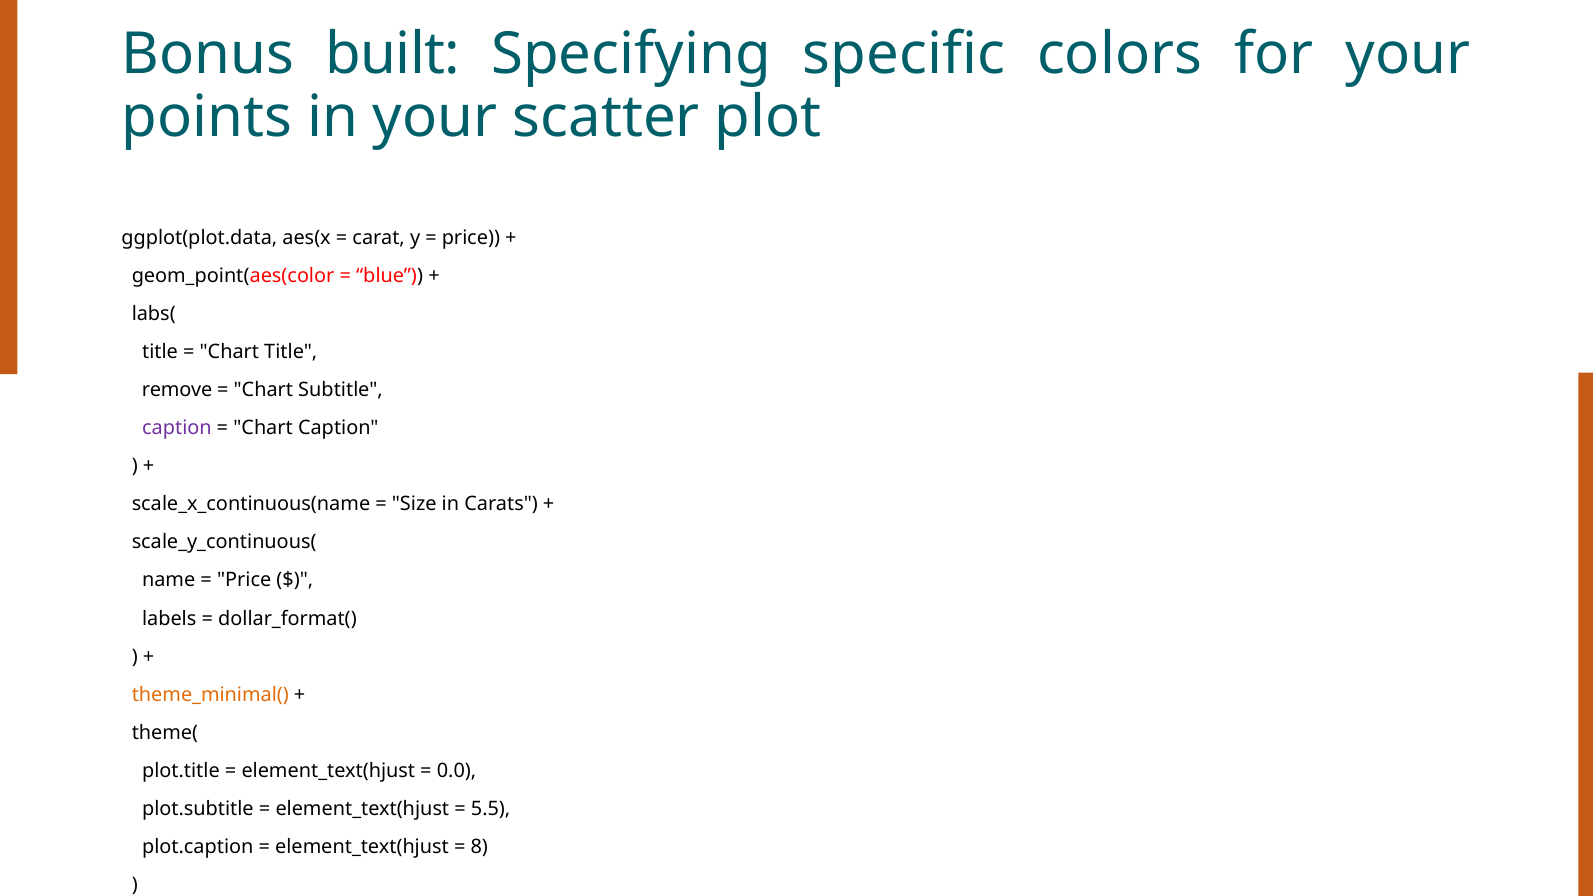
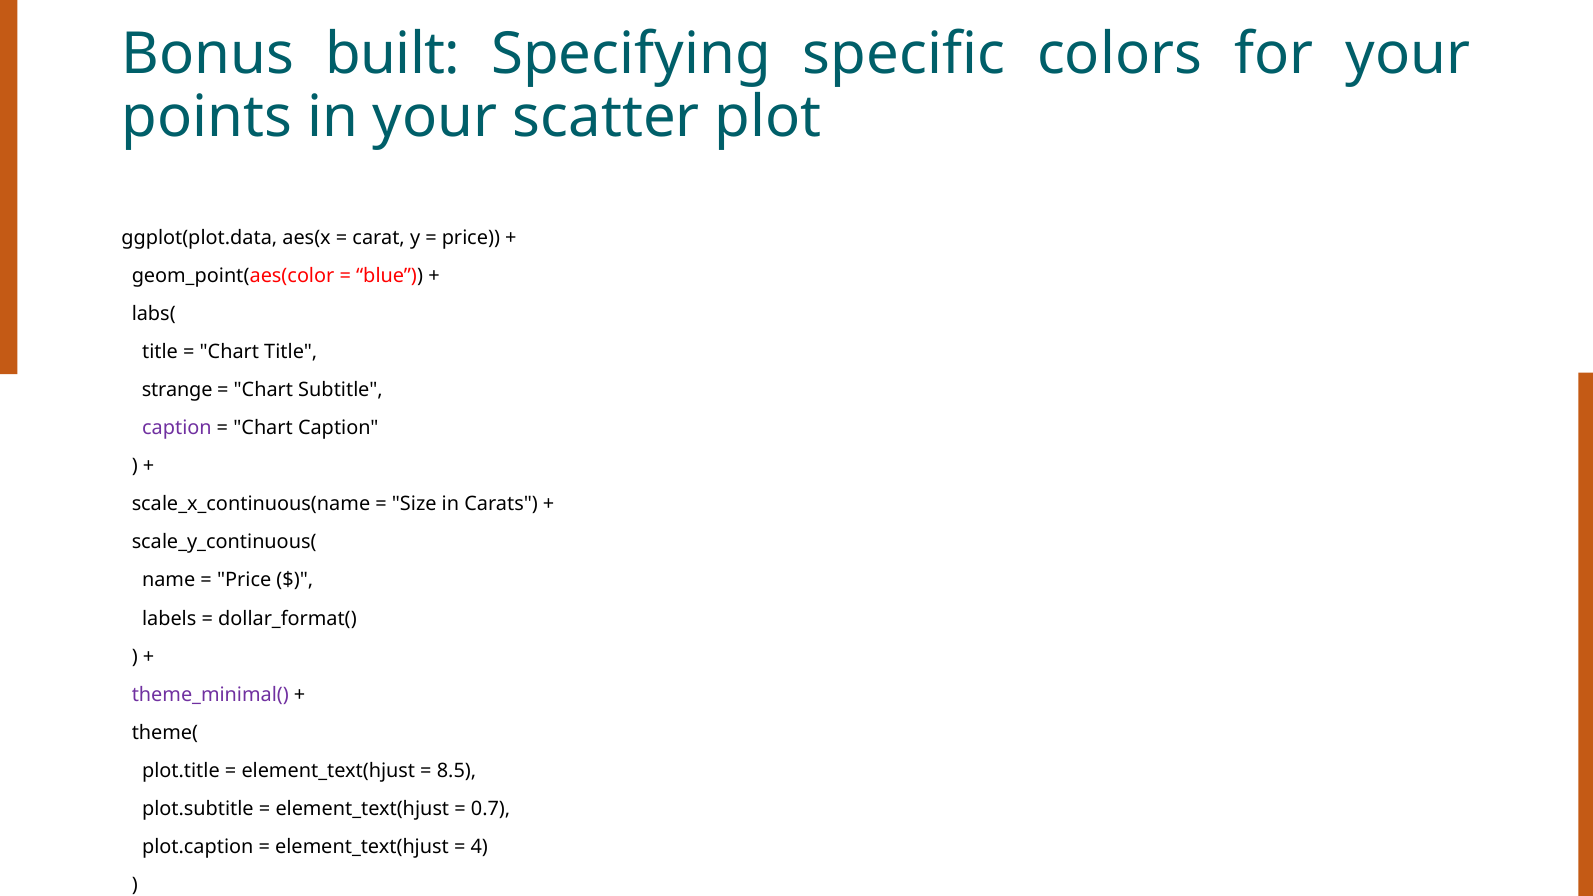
remove: remove -> strange
theme_minimal( colour: orange -> purple
0.0: 0.0 -> 8.5
5.5: 5.5 -> 0.7
8: 8 -> 4
